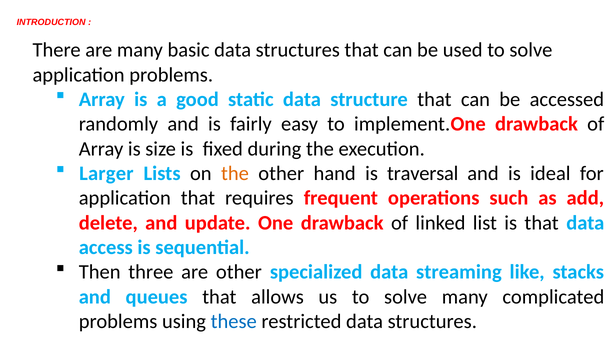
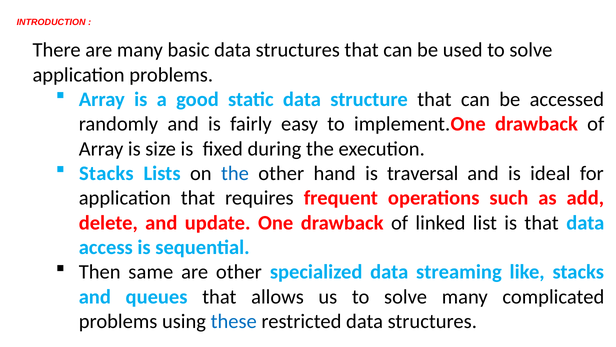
Larger at (106, 173): Larger -> Stacks
the at (235, 173) colour: orange -> blue
three: three -> same
